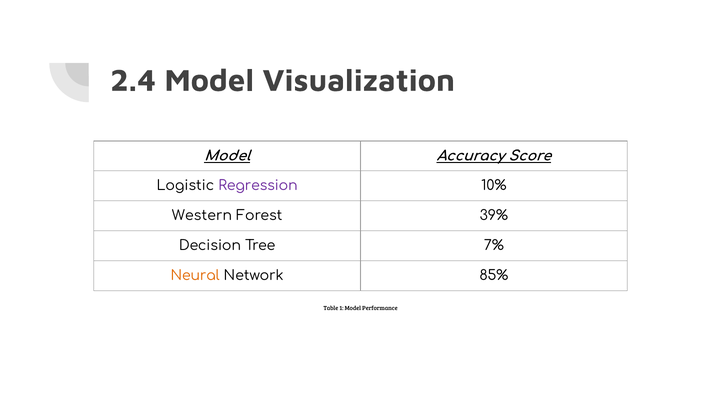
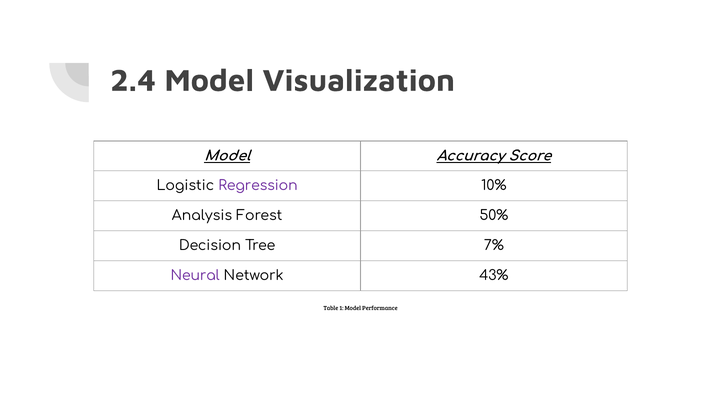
Western: Western -> Analysis
39%: 39% -> 50%
Neural colour: orange -> purple
85%: 85% -> 43%
